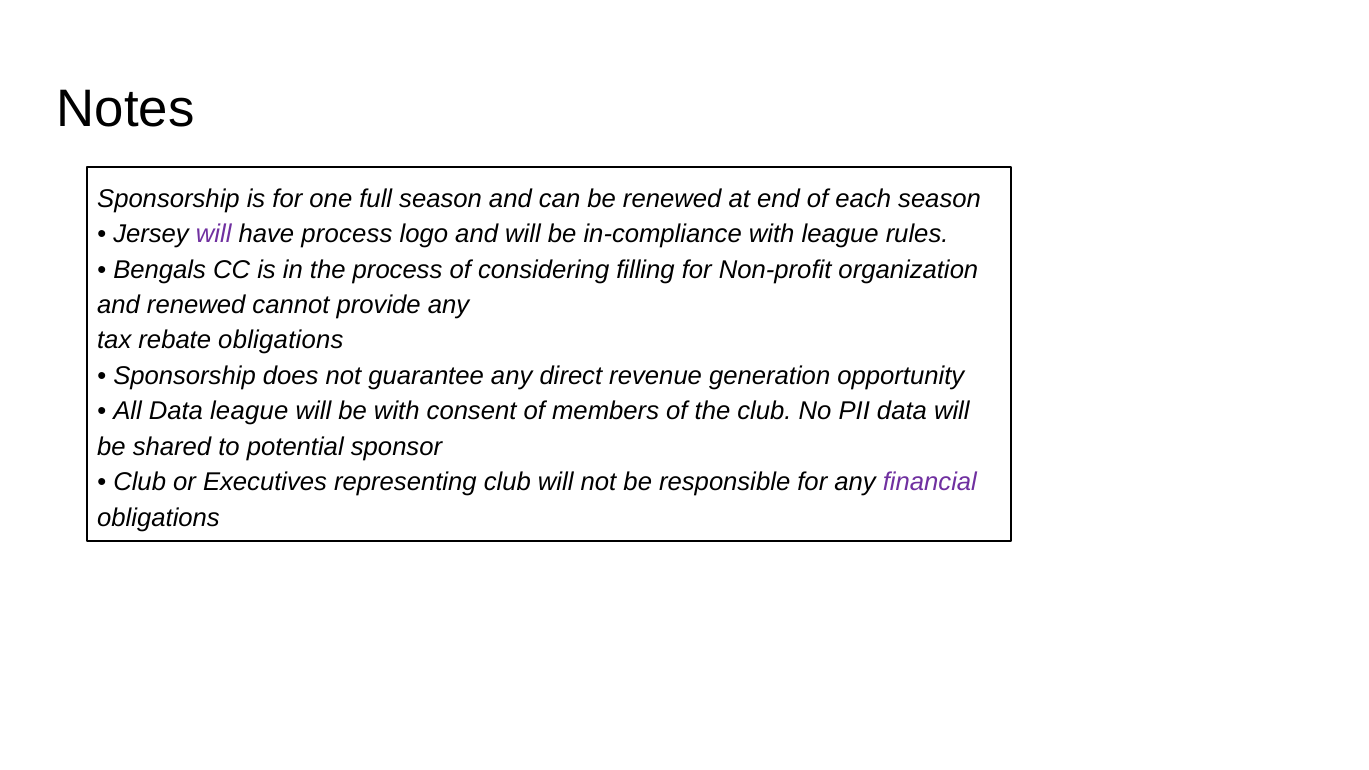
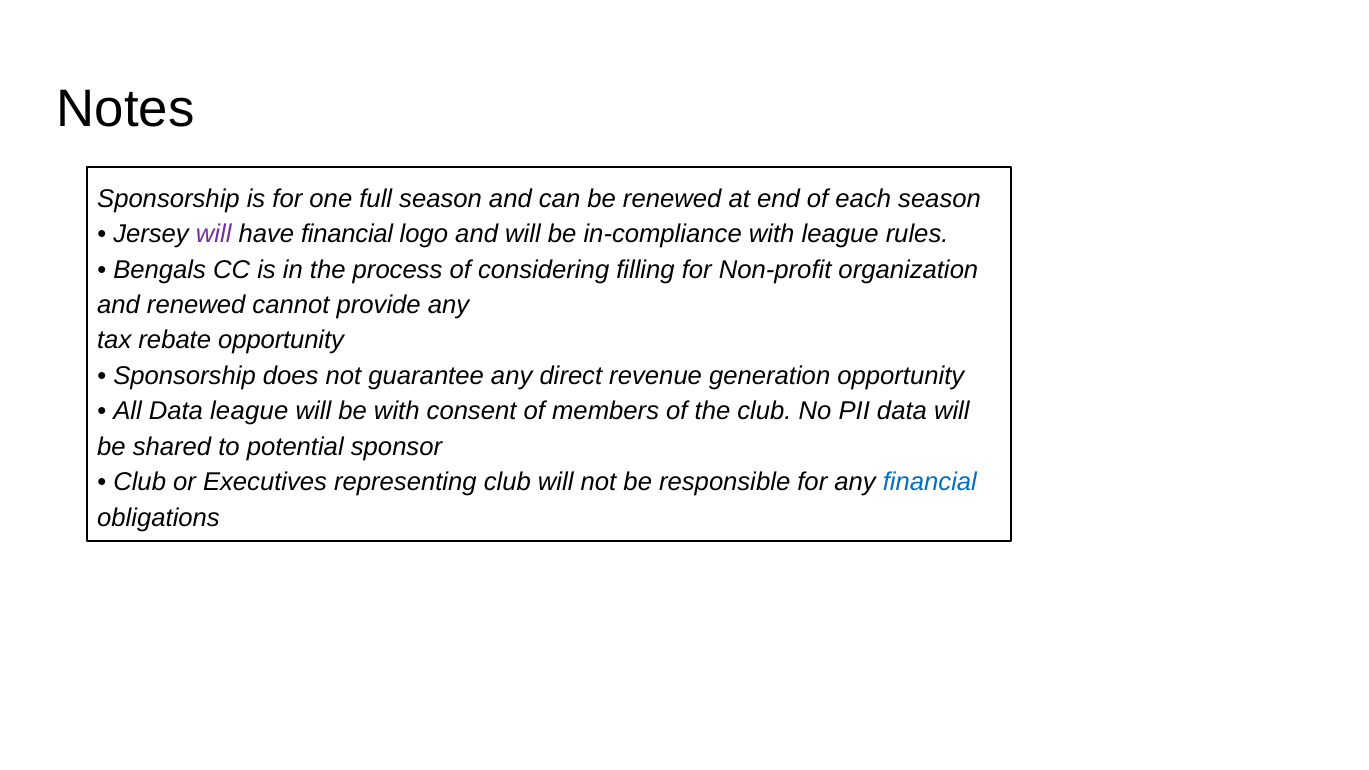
have process: process -> financial
rebate obligations: obligations -> opportunity
financial at (930, 482) colour: purple -> blue
